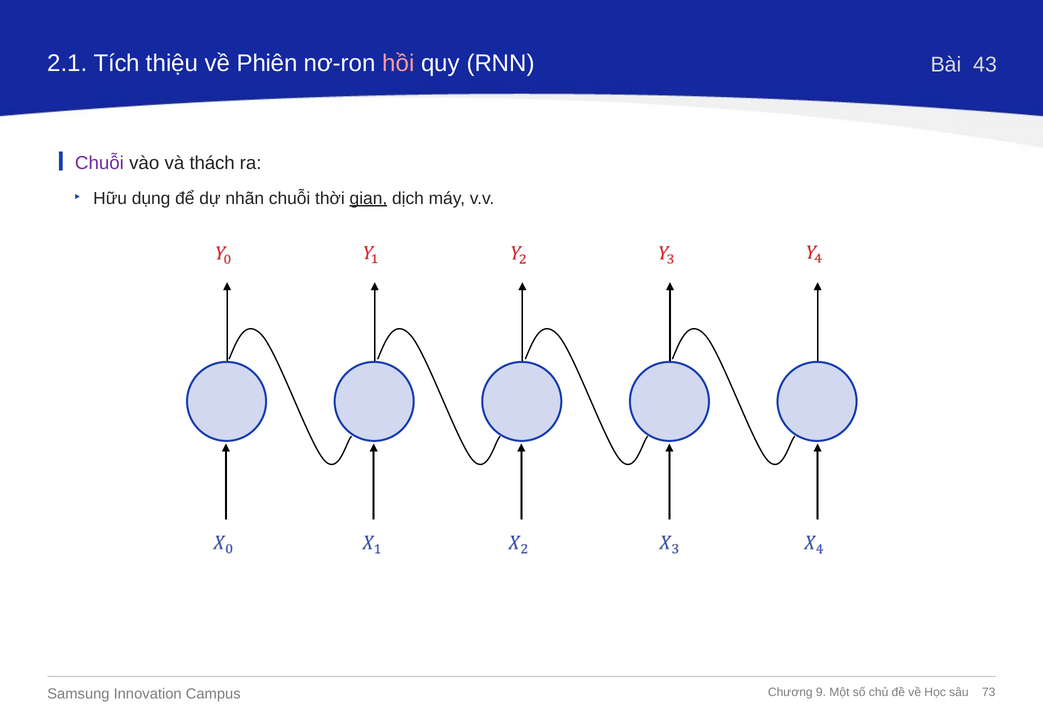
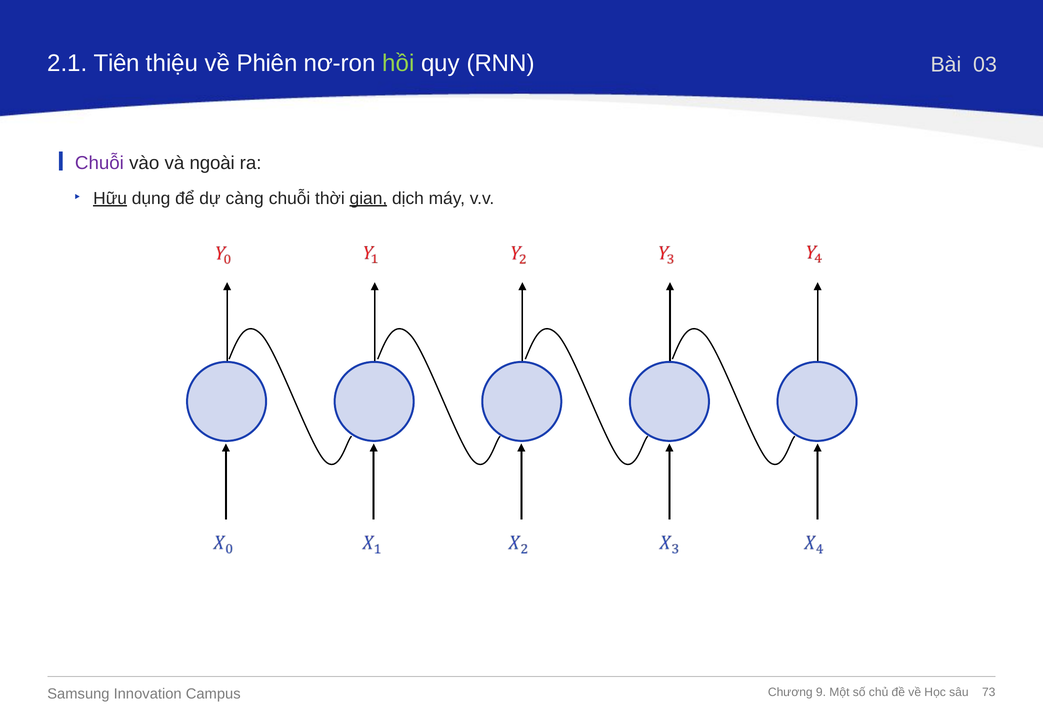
Tích: Tích -> Tiên
hồi colour: pink -> light green
43: 43 -> 03
thách: thách -> ngoài
Hữu underline: none -> present
nhãn: nhãn -> càng
